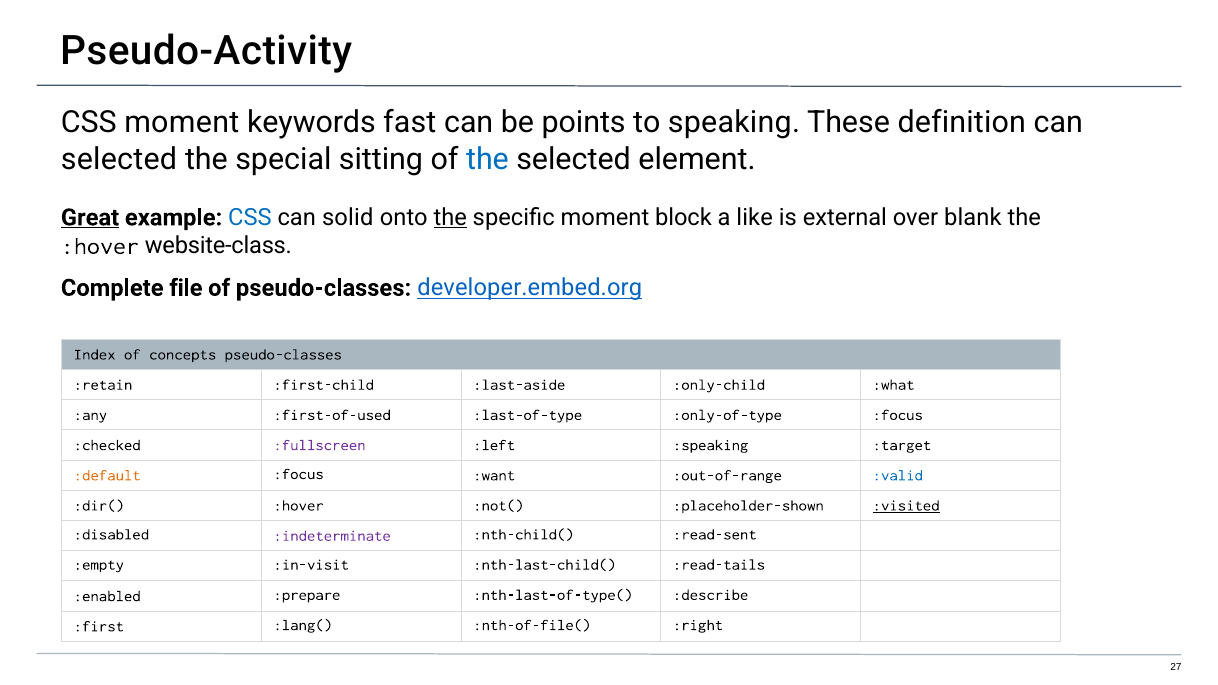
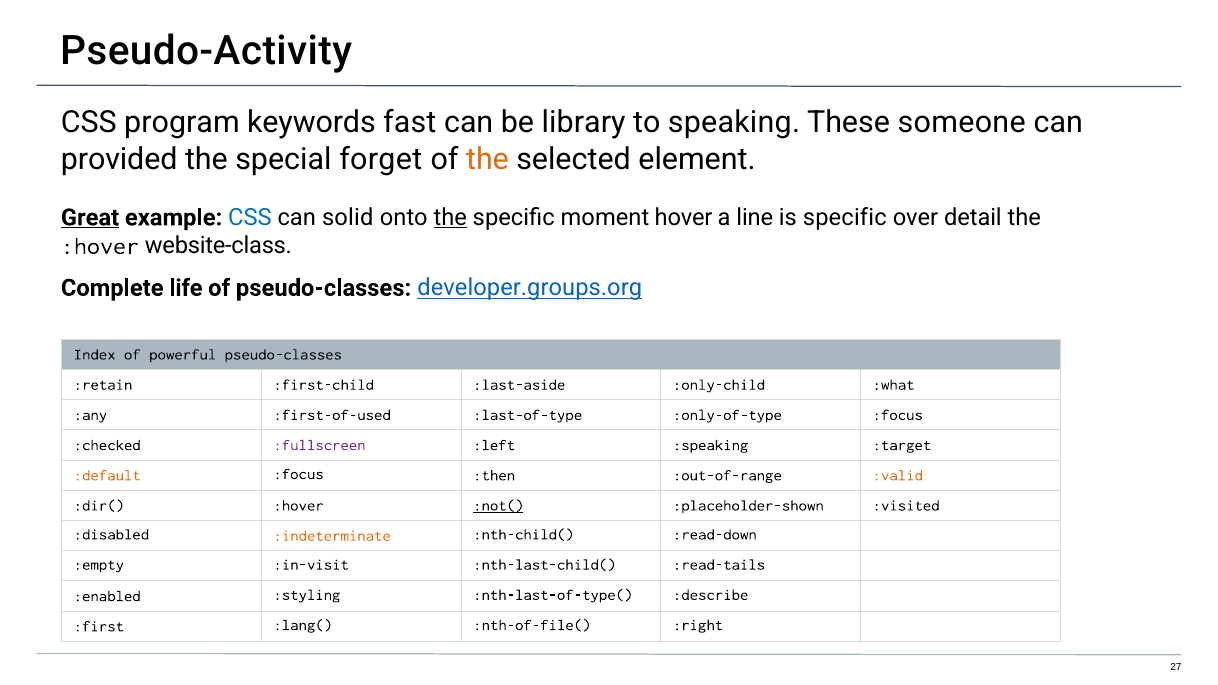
CSS moment: moment -> program
points: points -> library
definition: definition -> someone
selected at (119, 159): selected -> provided
sitting: sitting -> forget
the at (487, 159) colour: blue -> orange
block: block -> hover
like: like -> line
is external: external -> specific
blank: blank -> detail
file: file -> life
developer.embed.org: developer.embed.org -> developer.groups.org
concepts: concepts -> powerful
:want: :want -> :then
:valid colour: blue -> orange
:not( underline: none -> present
:visited underline: present -> none
:indeterminate colour: purple -> orange
:read-sent: :read-sent -> :read-down
:prepare: :prepare -> :styling
